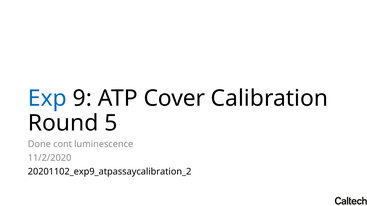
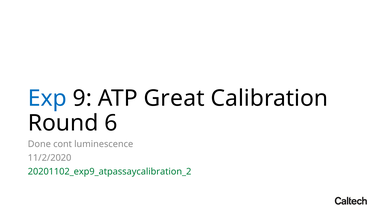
Cover: Cover -> Great
5: 5 -> 6
20201102_exp9_atpassaycalibration_2 colour: black -> green
